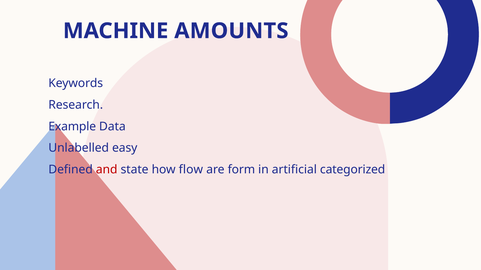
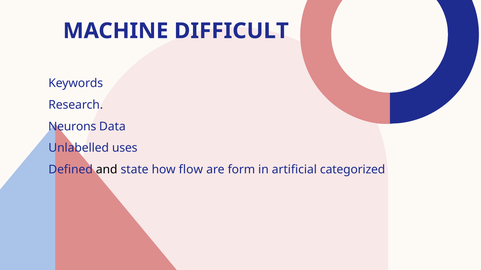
AMOUNTS: AMOUNTS -> DIFFICULT
Example: Example -> Neurons
easy: easy -> uses
and colour: red -> black
